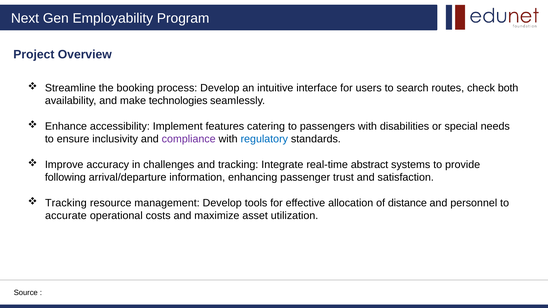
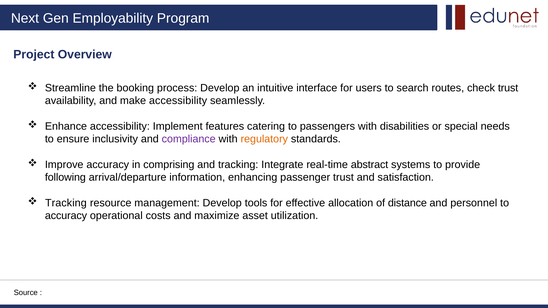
check both: both -> trust
make technologies: technologies -> accessibility
regulatory colour: blue -> orange
challenges: challenges -> comprising
accurate at (66, 216): accurate -> accuracy
